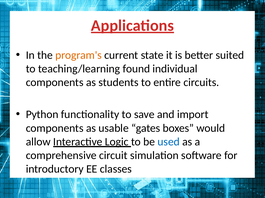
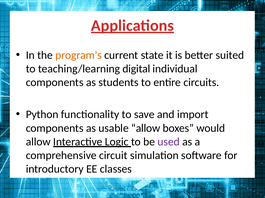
found: found -> digital
usable gates: gates -> allow
used colour: blue -> purple
